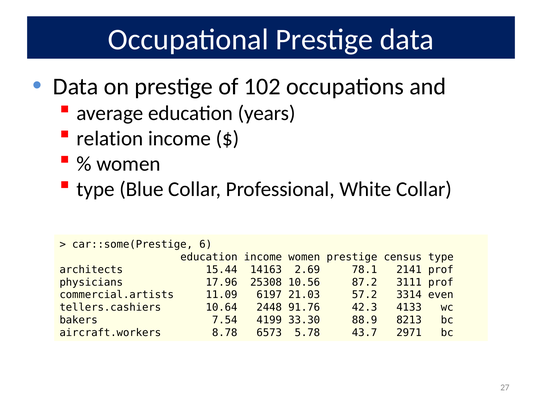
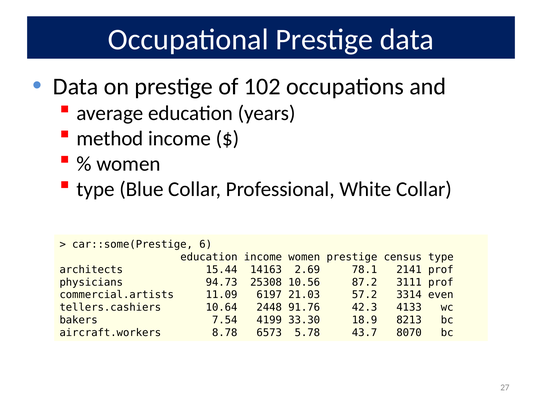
relation: relation -> method
17.96: 17.96 -> 94.73
88.9: 88.9 -> 18.9
2971: 2971 -> 8070
